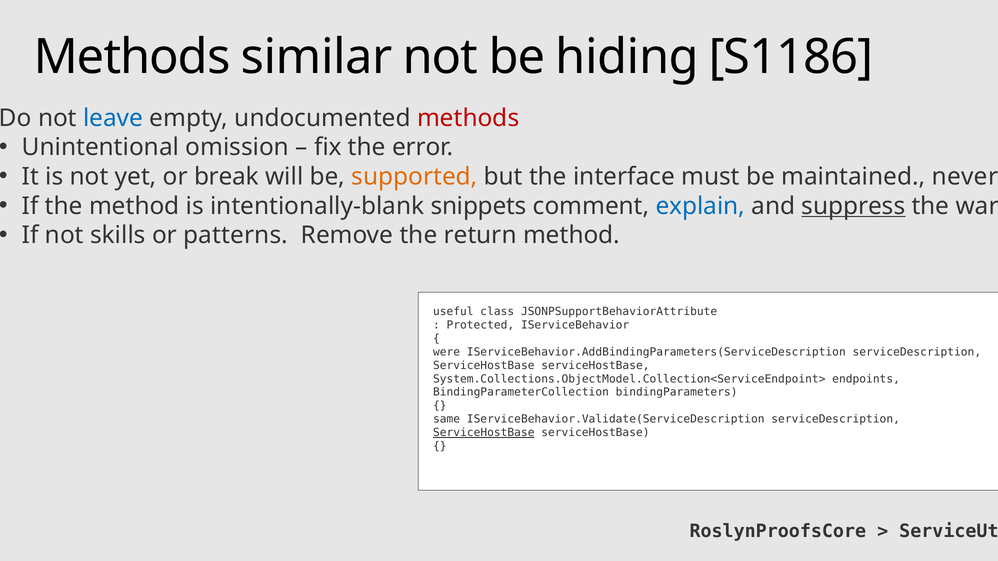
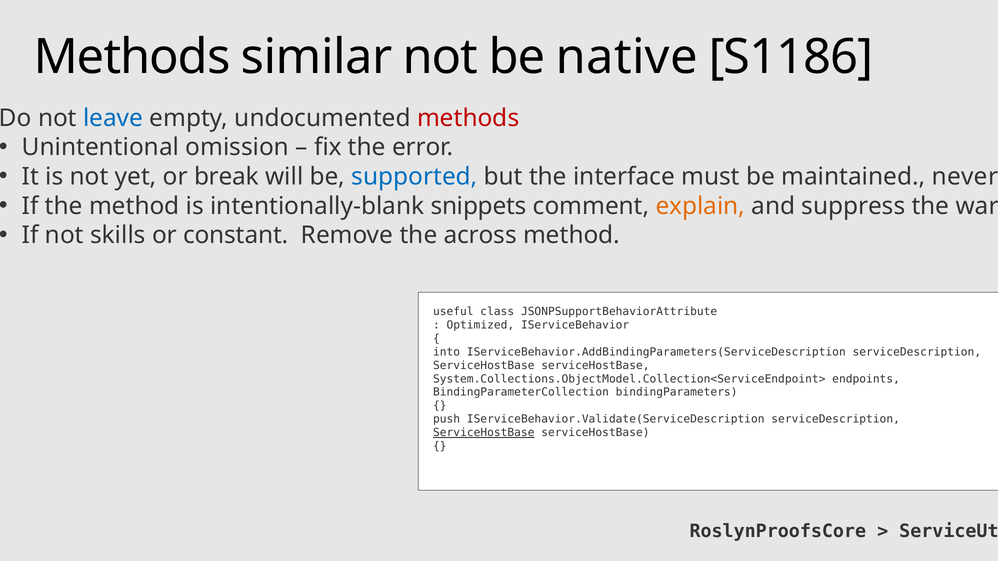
hiding: hiding -> native
supported colour: orange -> blue
explain colour: blue -> orange
suppress underline: present -> none
patterns: patterns -> constant
return: return -> across
Protected: Protected -> Optimized
were: were -> into
same: same -> push
